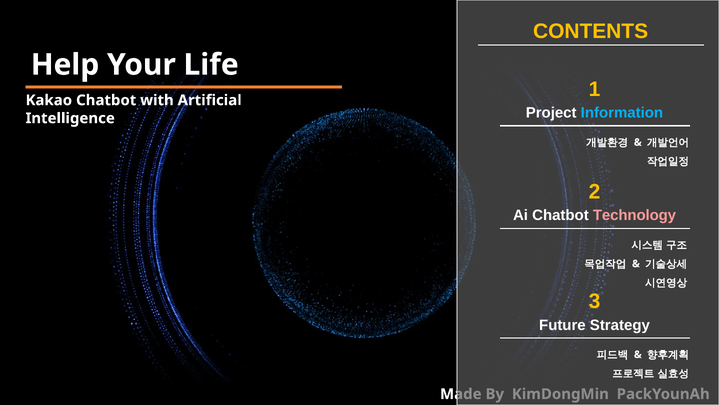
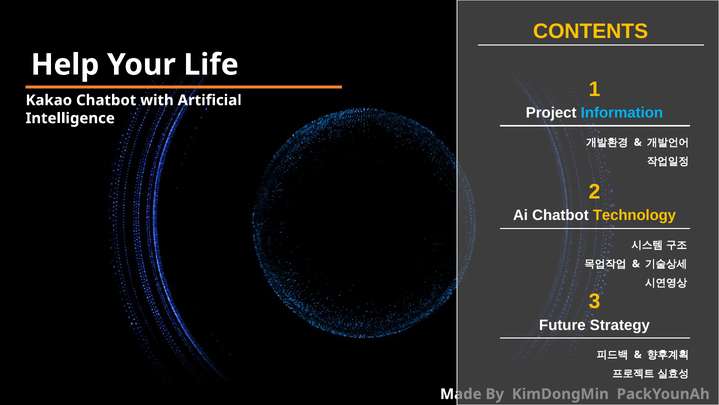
Technology colour: pink -> yellow
